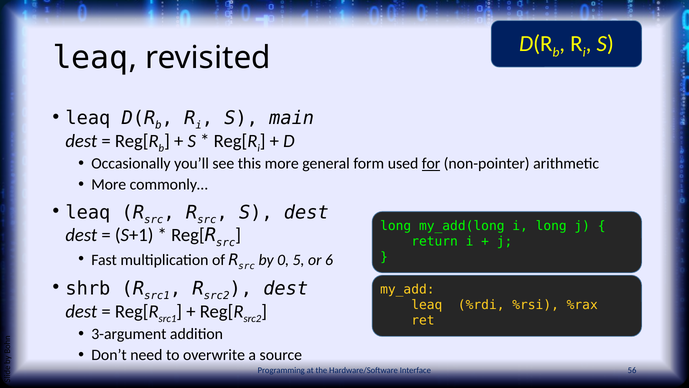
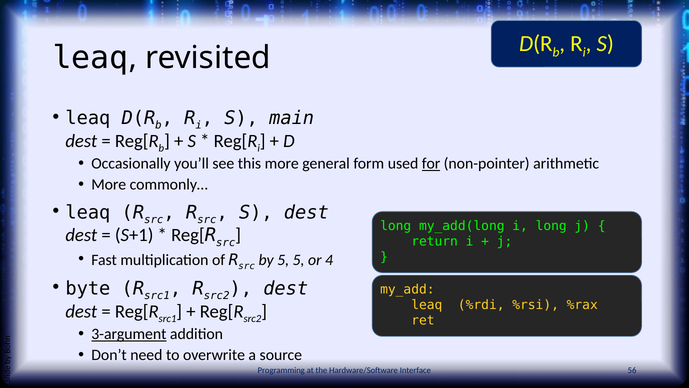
by 0: 0 -> 5
6: 6 -> 4
shrb: shrb -> byte
3-argument underline: none -> present
